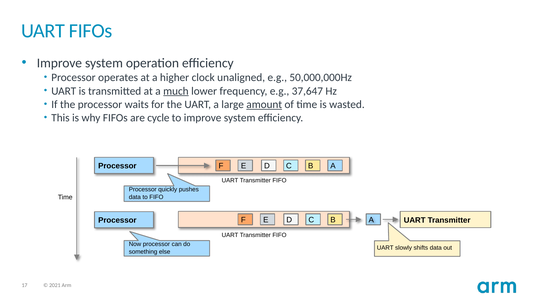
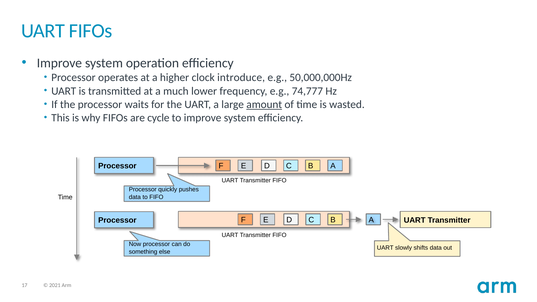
unaligned: unaligned -> introduce
much underline: present -> none
37,647: 37,647 -> 74,777
